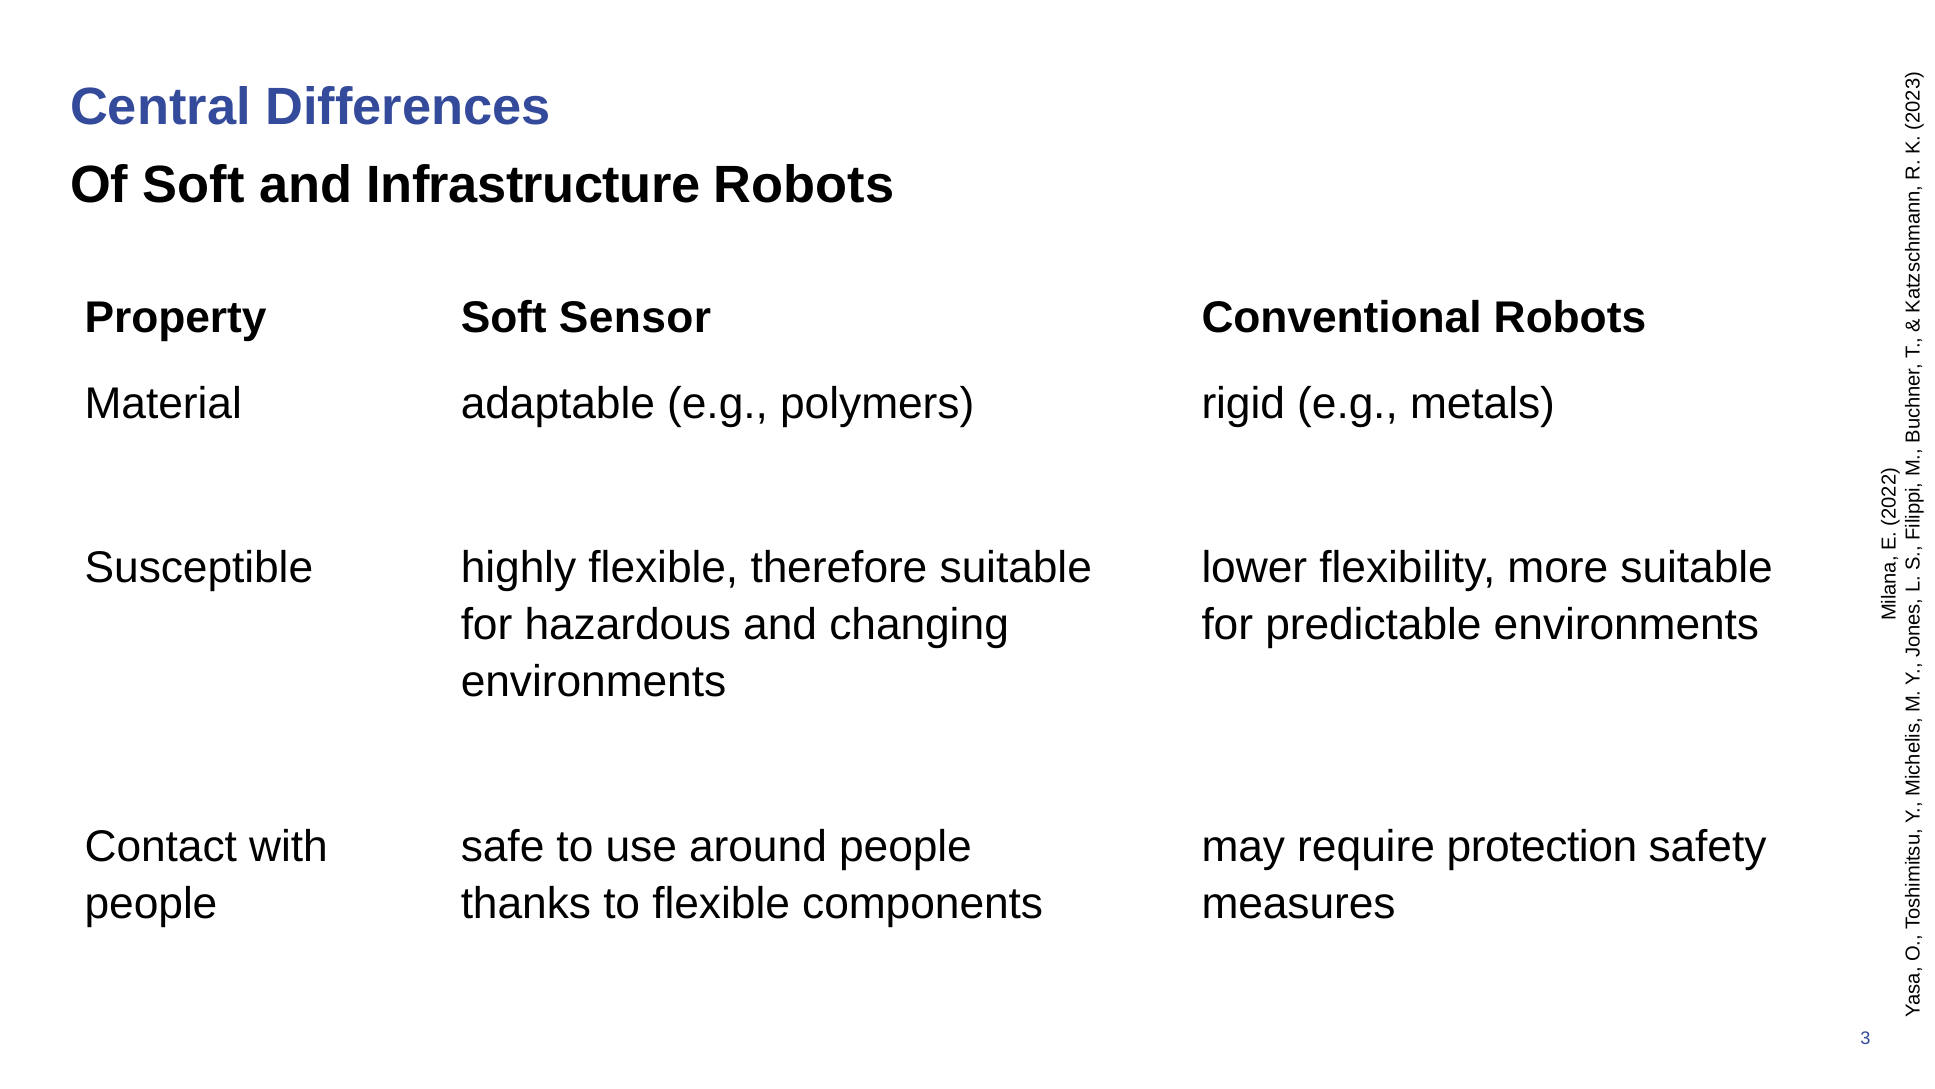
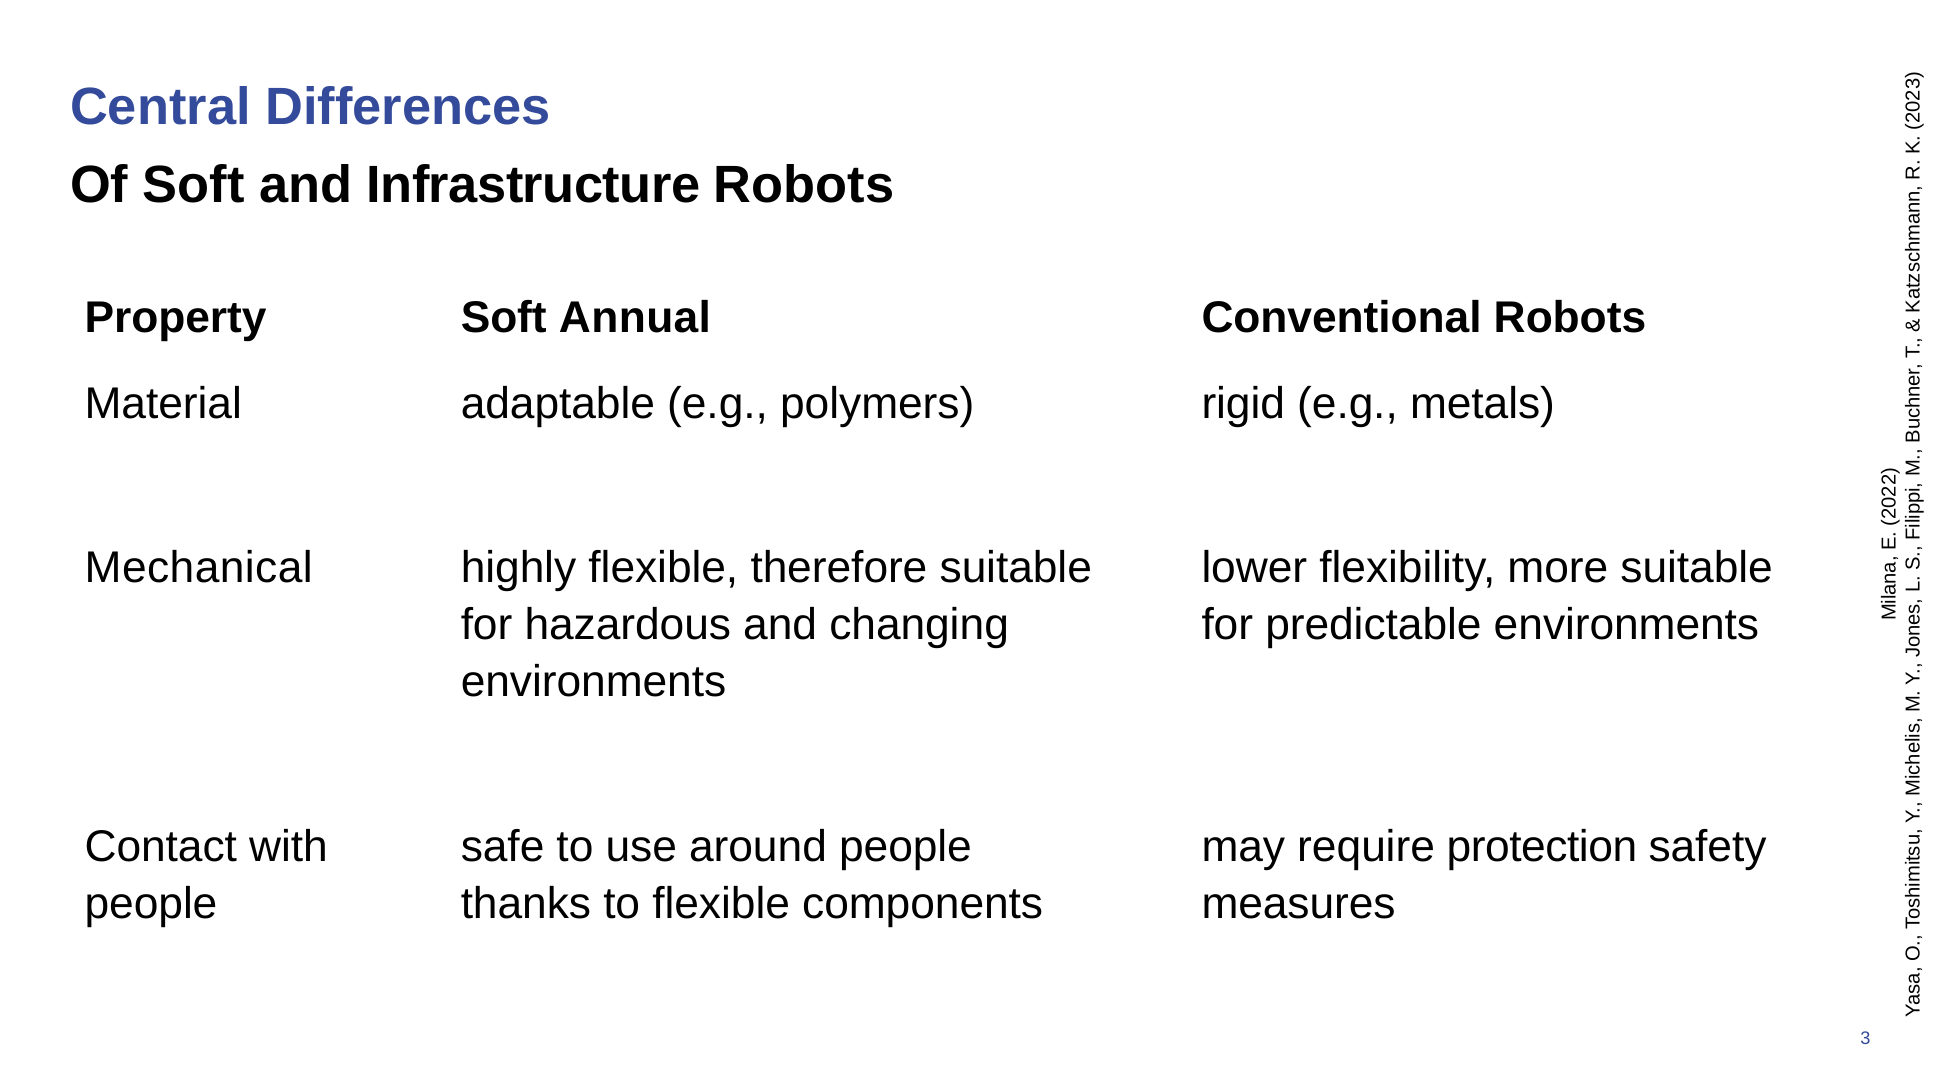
Sensor: Sensor -> Annual
Susceptible: Susceptible -> Mechanical
